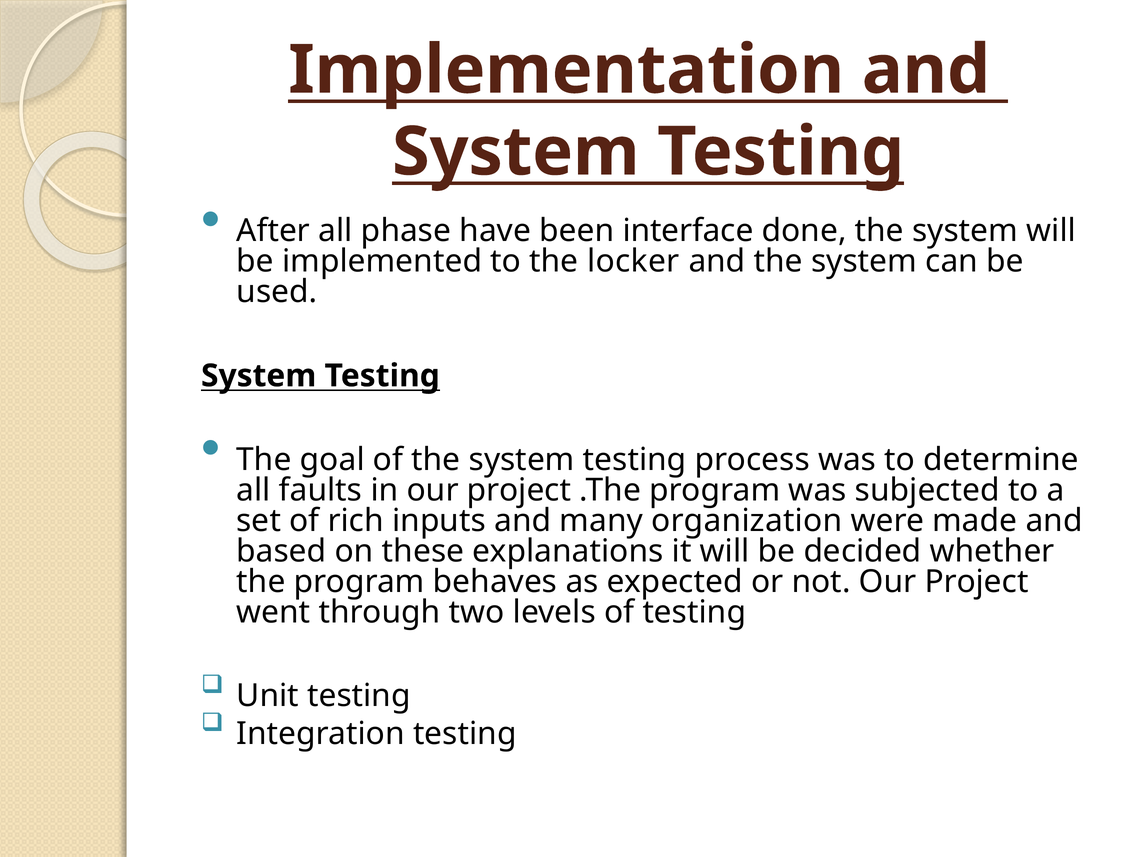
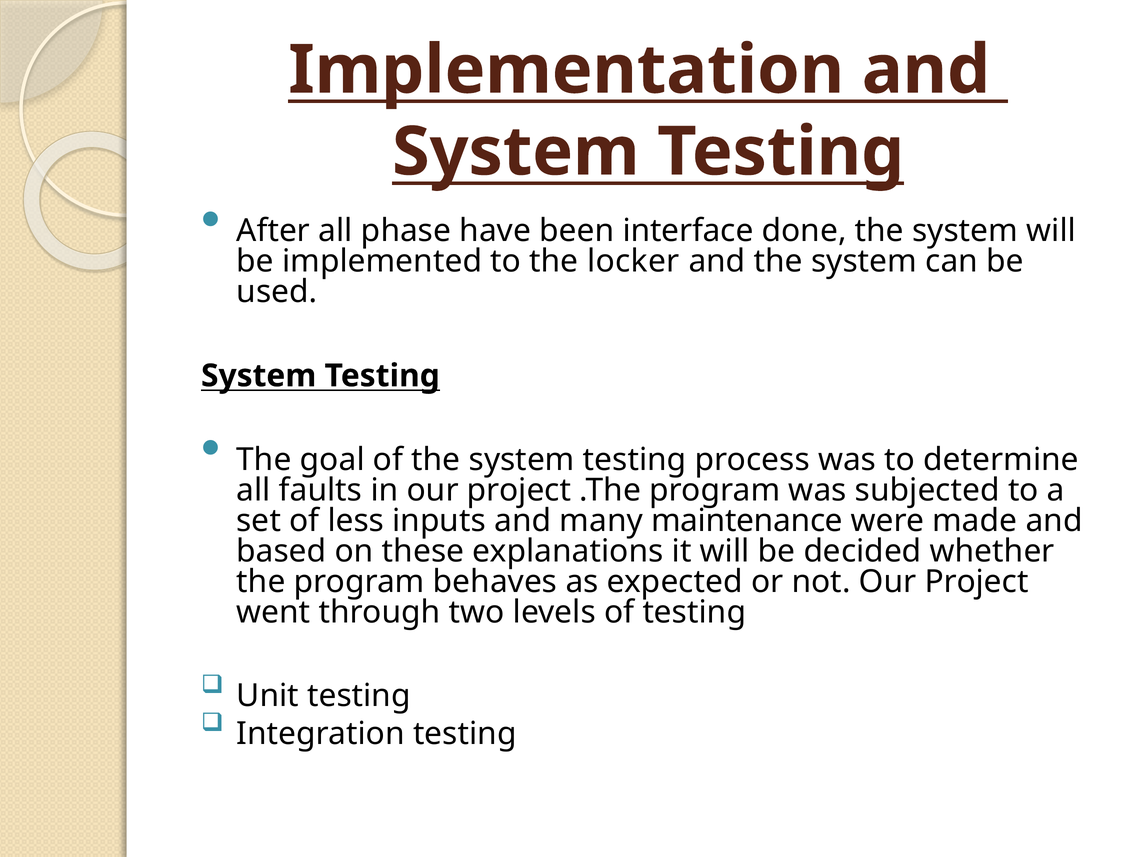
rich: rich -> less
organization: organization -> maintenance
